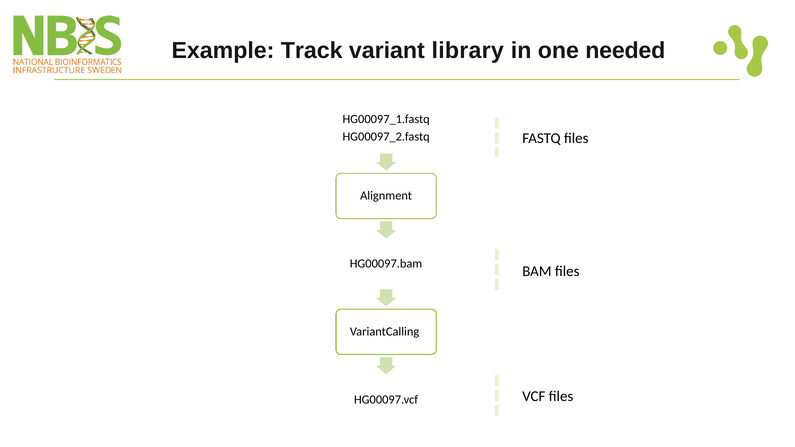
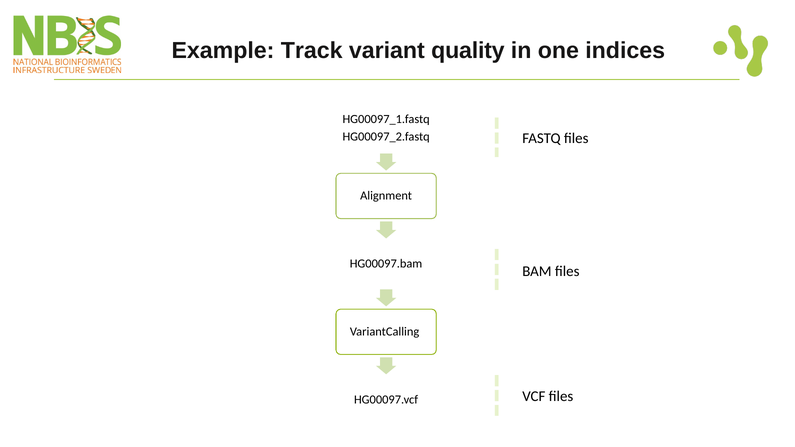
library: library -> quality
needed: needed -> indices
